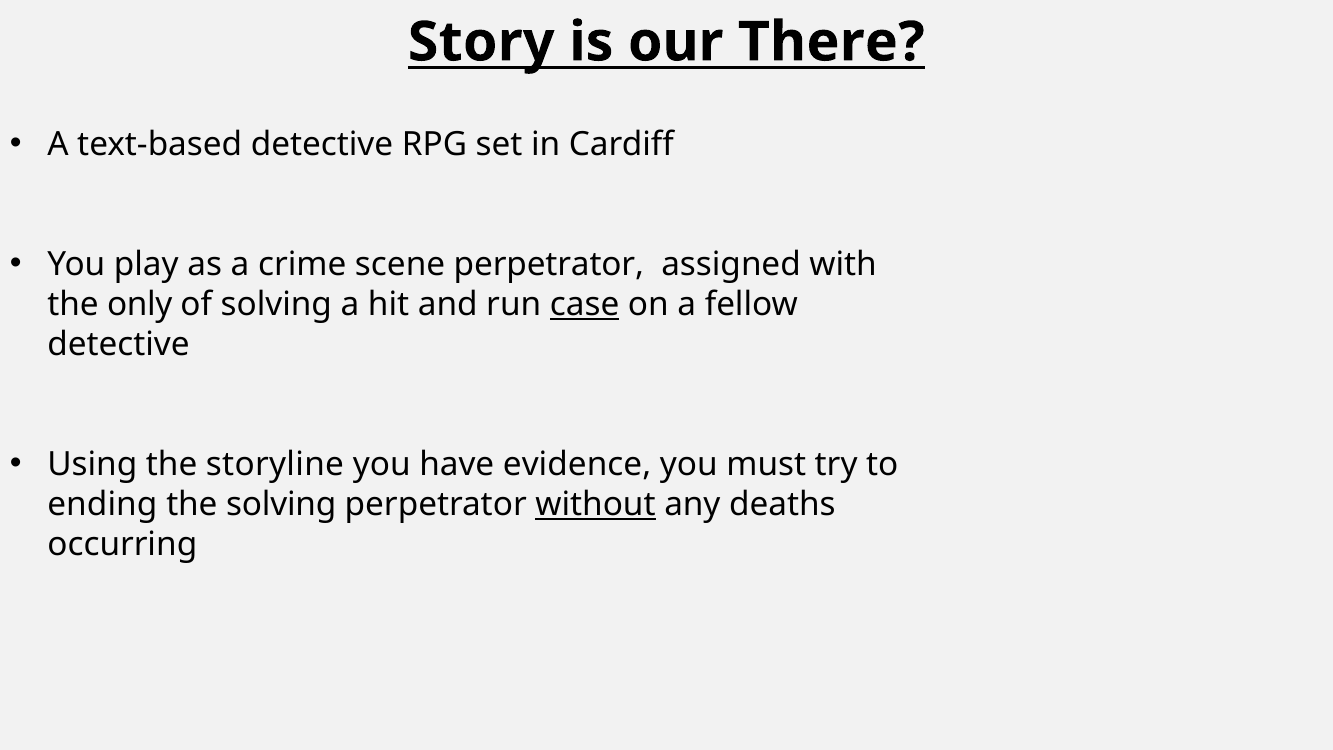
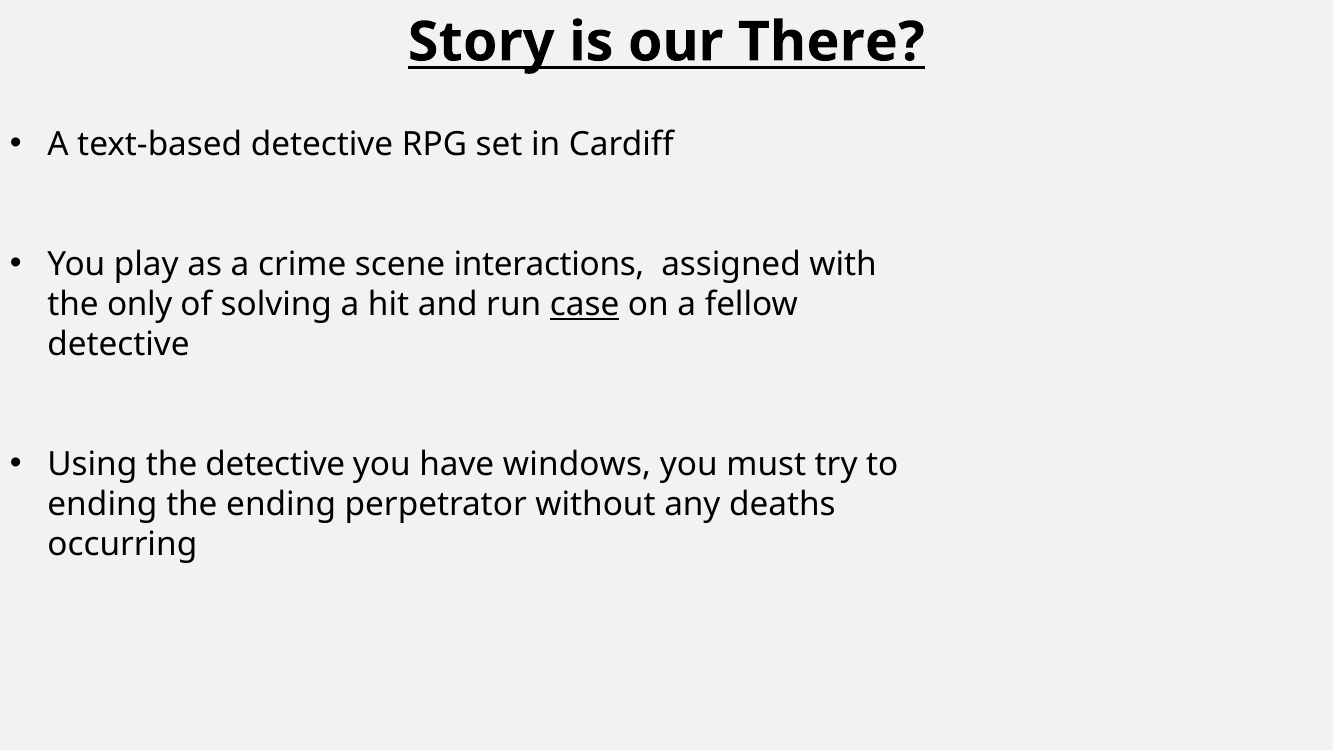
scene perpetrator: perpetrator -> interactions
the storyline: storyline -> detective
evidence: evidence -> windows
the solving: solving -> ending
without underline: present -> none
